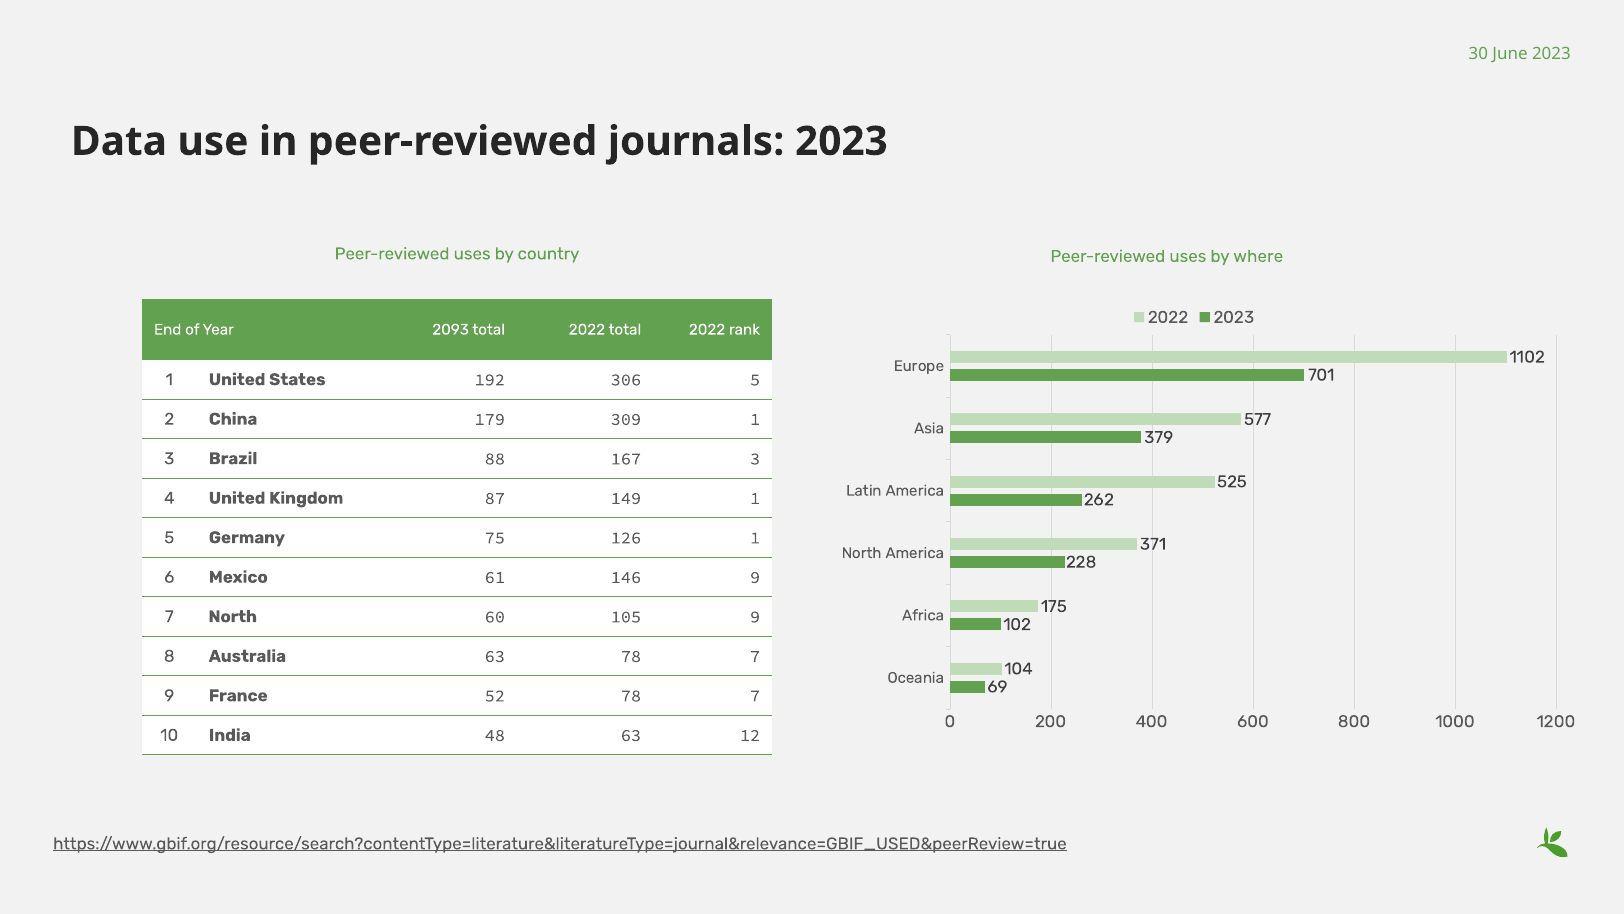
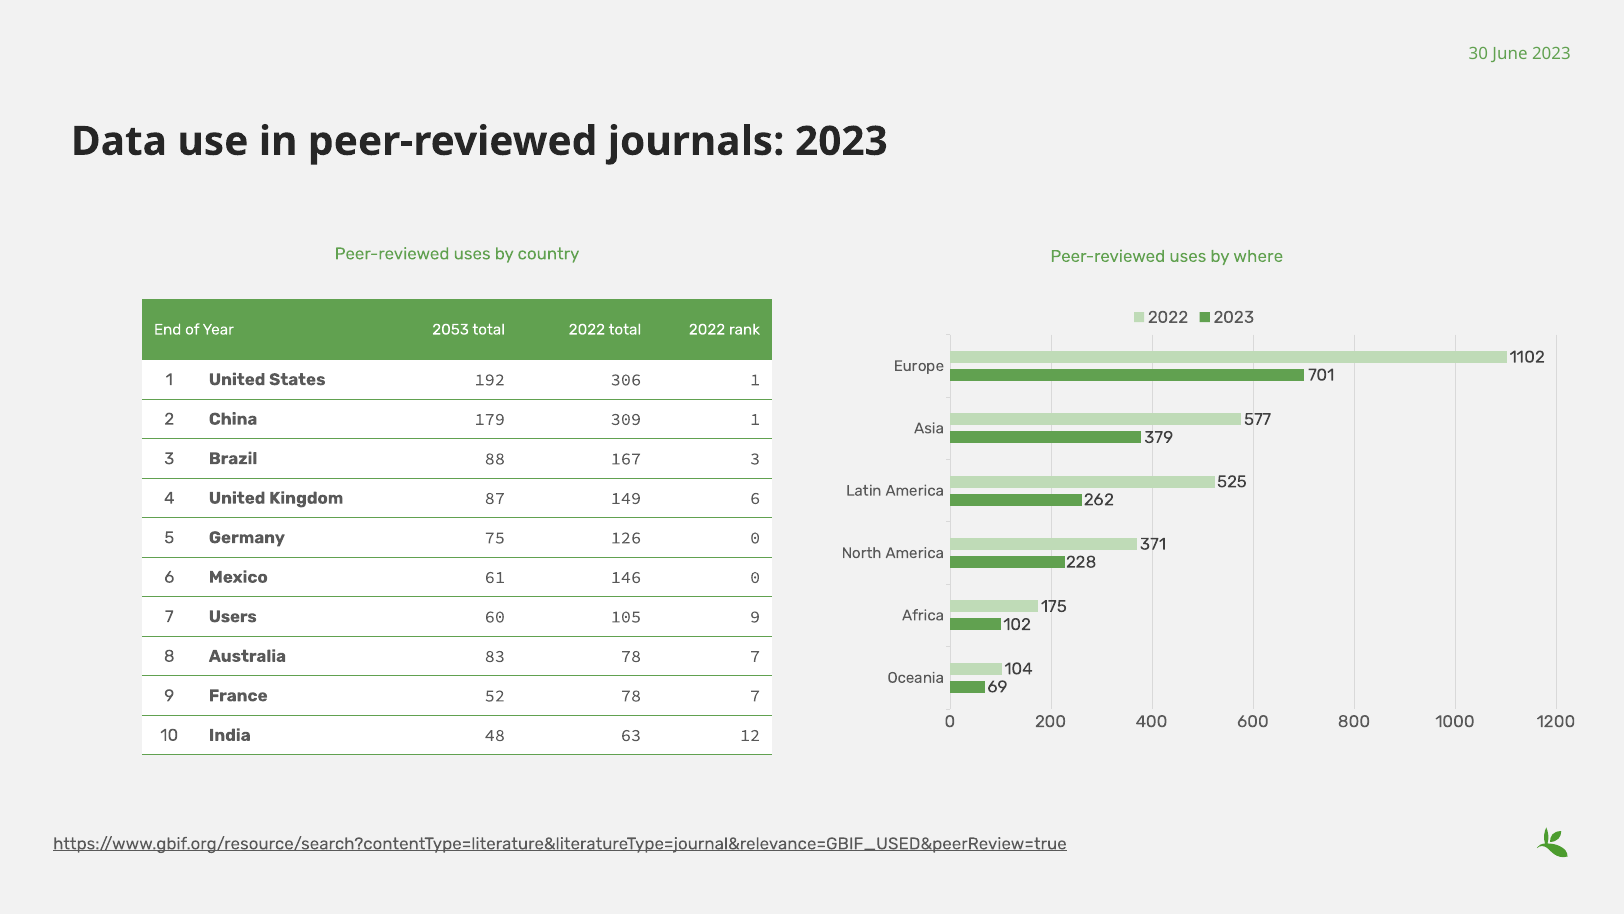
2093: 2093 -> 2053
306 5: 5 -> 1
149 1: 1 -> 6
126 1: 1 -> 0
146 9: 9 -> 0
7 North: North -> Users
Australia 63: 63 -> 83
